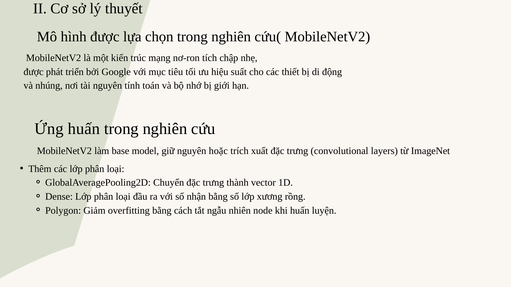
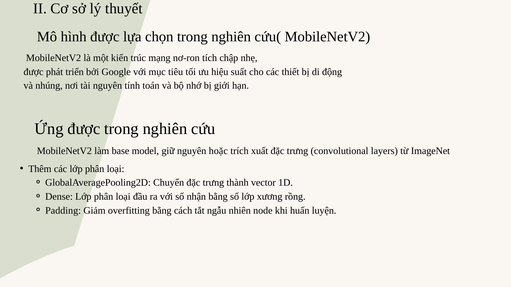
Ứng huấn: huấn -> được
Polygon: Polygon -> Padding
